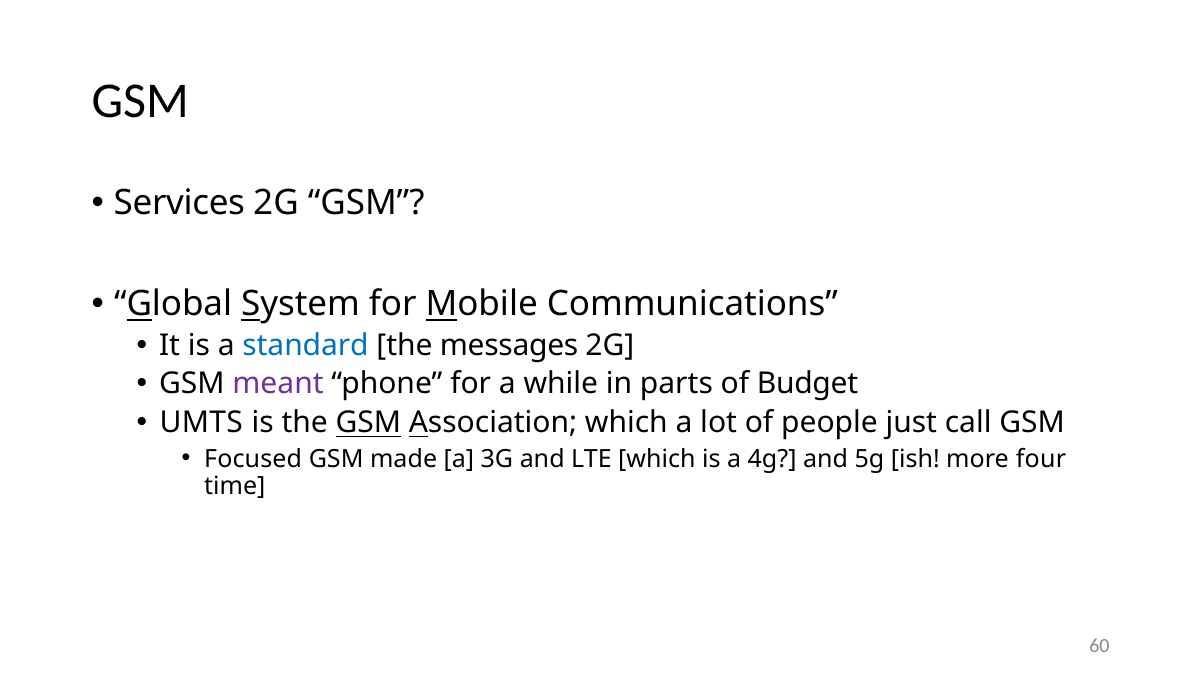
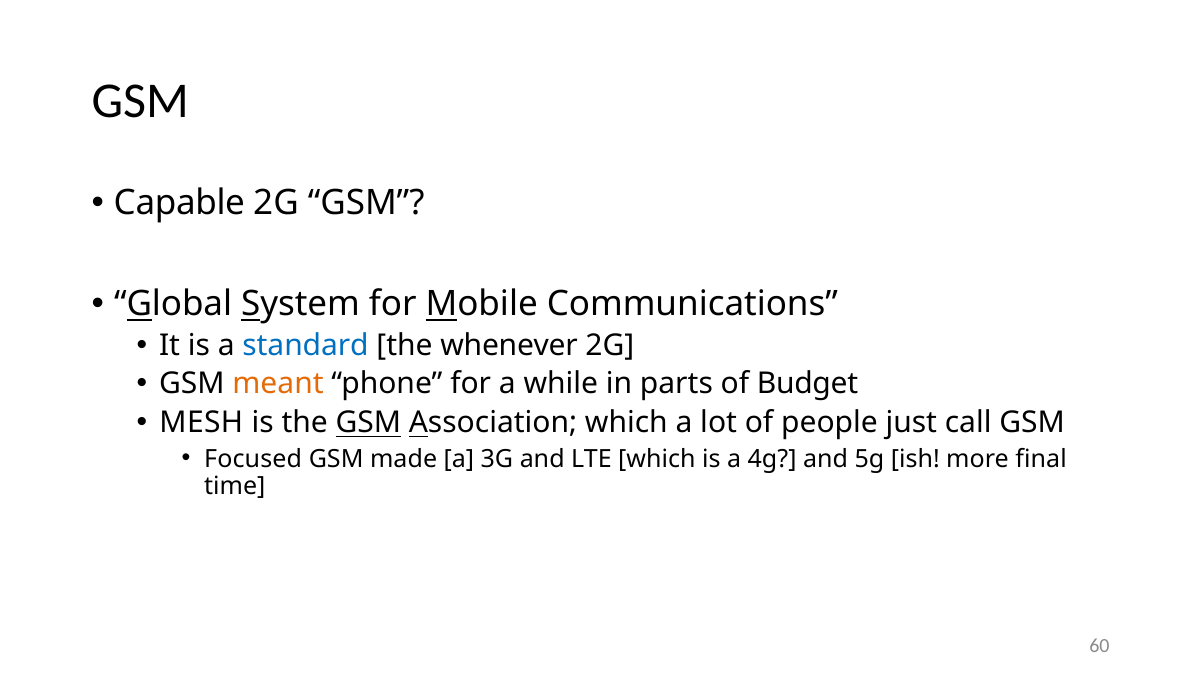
Services: Services -> Capable
messages: messages -> whenever
meant colour: purple -> orange
UMTS: UMTS -> MESH
four: four -> final
